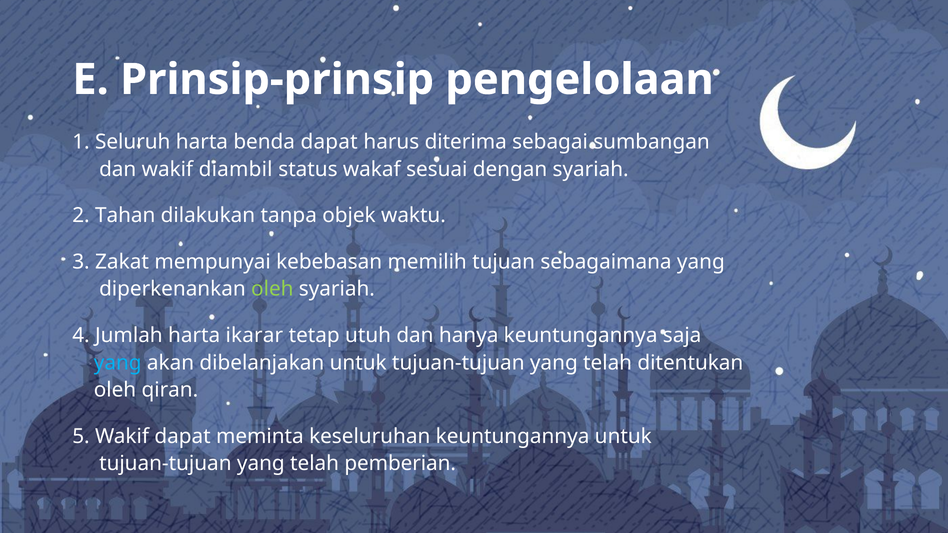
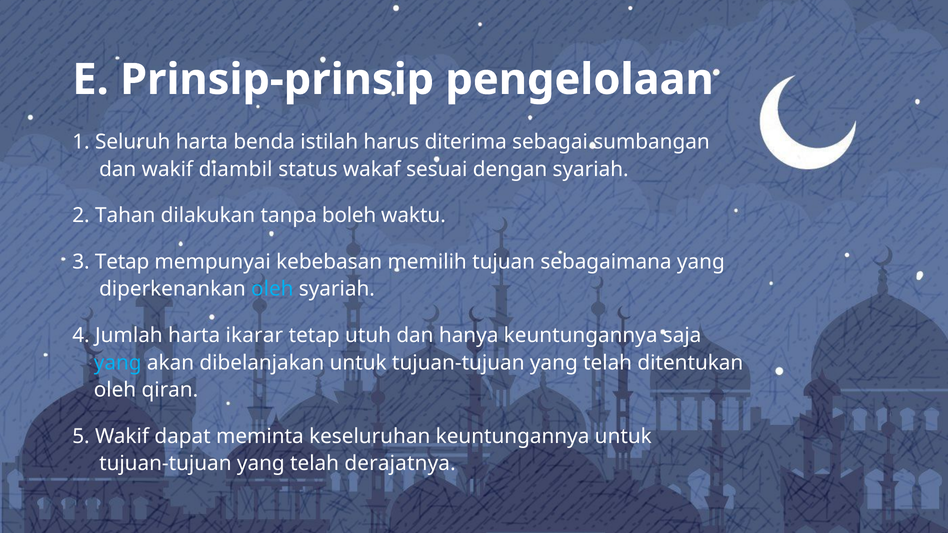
benda dapat: dapat -> istilah
objek: objek -> boleh
3 Zakat: Zakat -> Tetap
oleh at (272, 289) colour: light green -> light blue
pemberian: pemberian -> derajatnya
